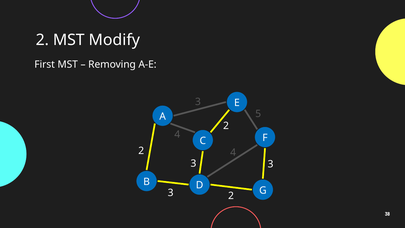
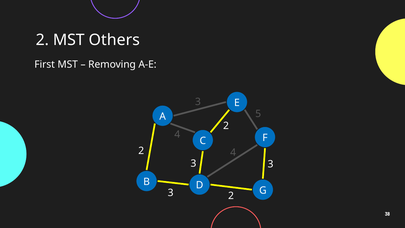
Modify: Modify -> Others
